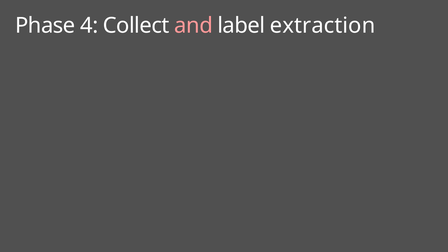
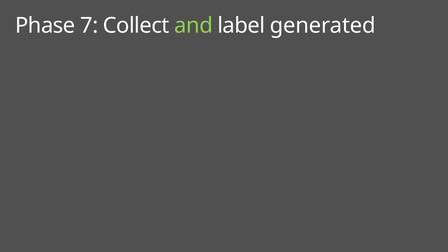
4: 4 -> 7
and colour: pink -> light green
extraction: extraction -> generated
